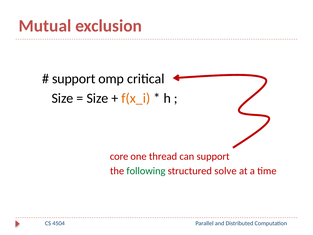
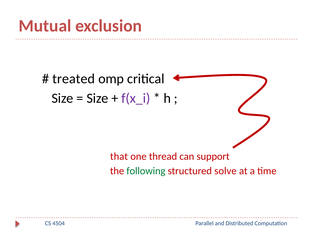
support at (74, 79): support -> treated
f(x_i colour: orange -> purple
core: core -> that
